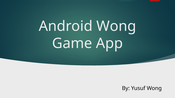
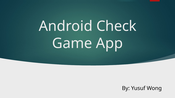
Android Wong: Wong -> Check
